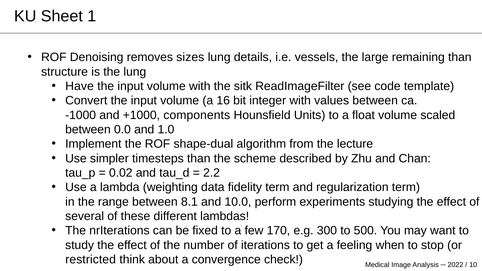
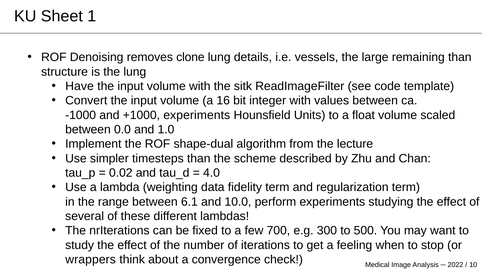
sizes: sizes -> clone
+1000 components: components -> experiments
2.2: 2.2 -> 4.0
8.1: 8.1 -> 6.1
170: 170 -> 700
restricted: restricted -> wrappers
